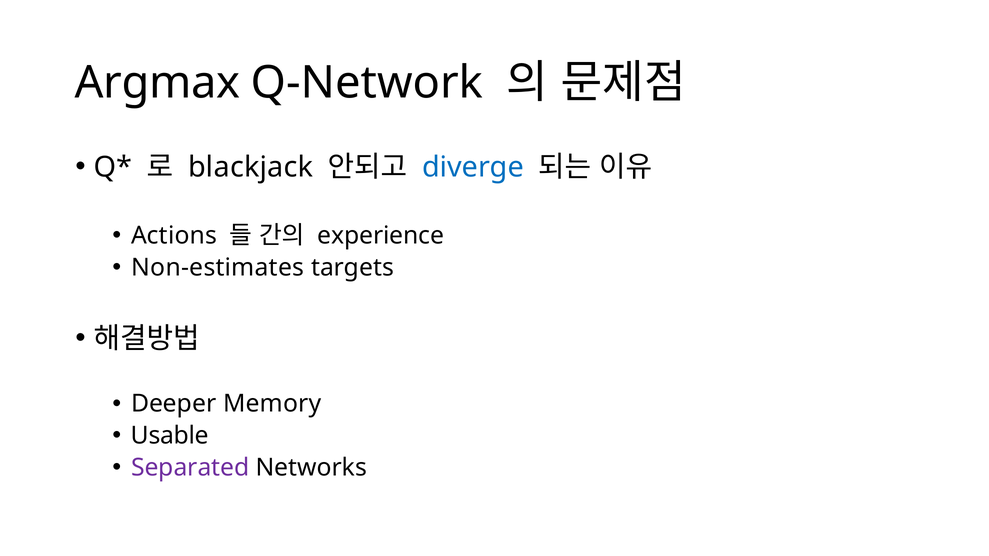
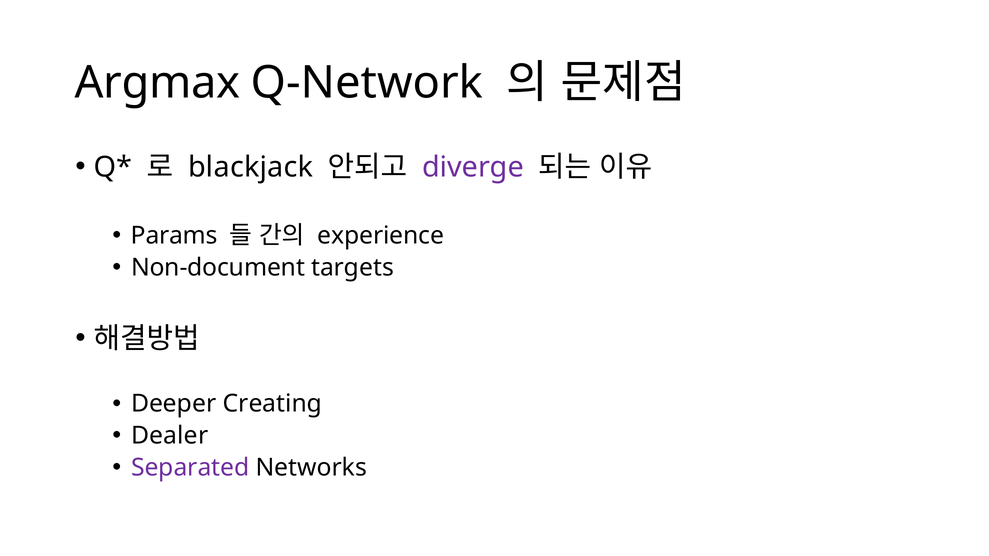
diverge colour: blue -> purple
Actions: Actions -> Params
Non-estimates: Non-estimates -> Non-document
Memory: Memory -> Creating
Usable: Usable -> Dealer
